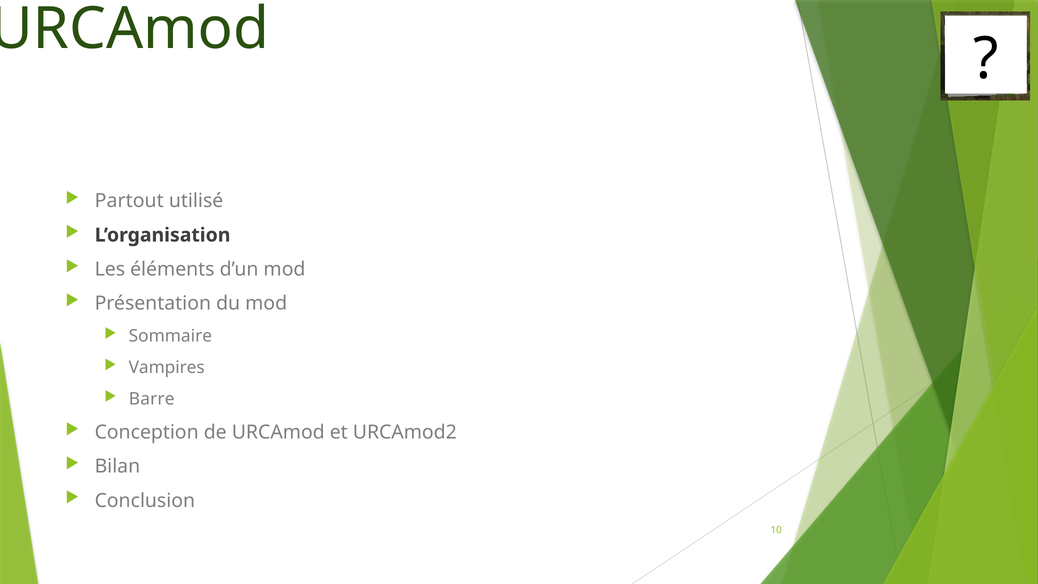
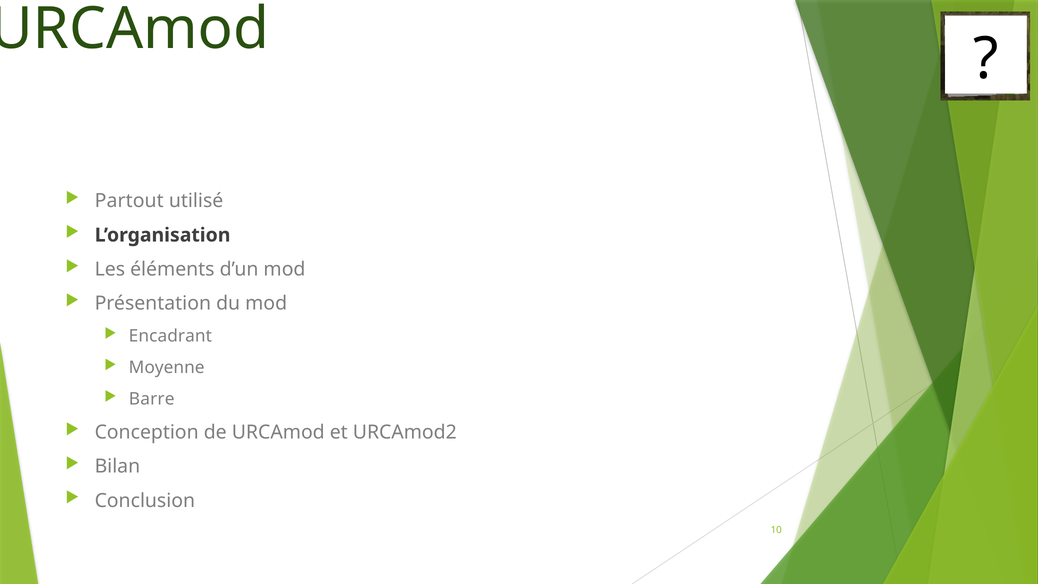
Sommaire: Sommaire -> Encadrant
Vampires: Vampires -> Moyenne
